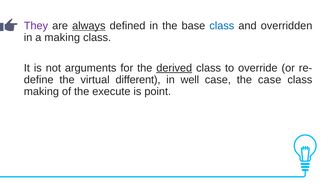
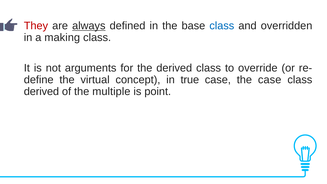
They colour: purple -> red
derived at (174, 68) underline: present -> none
different: different -> concept
well: well -> true
making at (41, 91): making -> derived
execute: execute -> multiple
